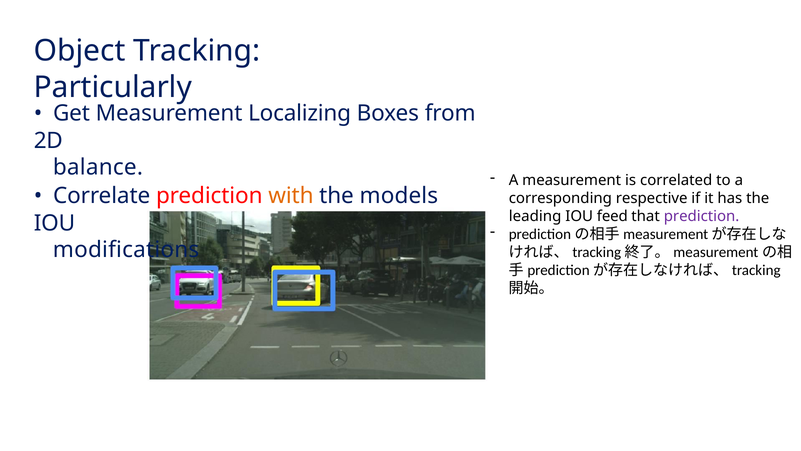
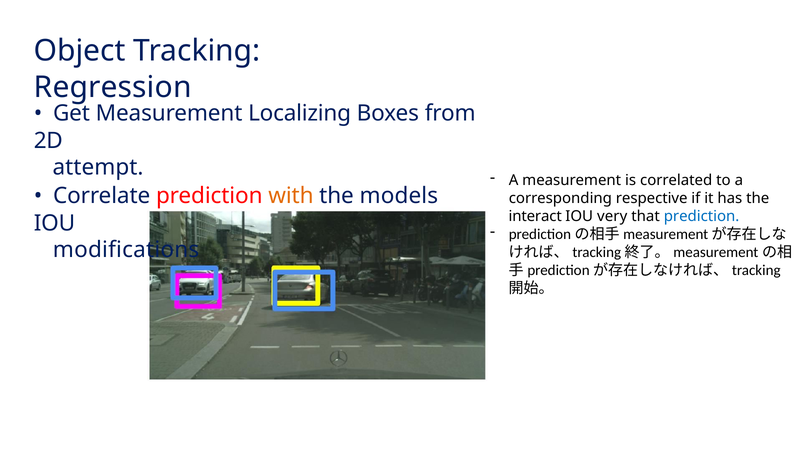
Particularly: Particularly -> Regression
balance: balance -> attempt
leading: leading -> interact
feed: feed -> very
prediction at (702, 216) colour: purple -> blue
